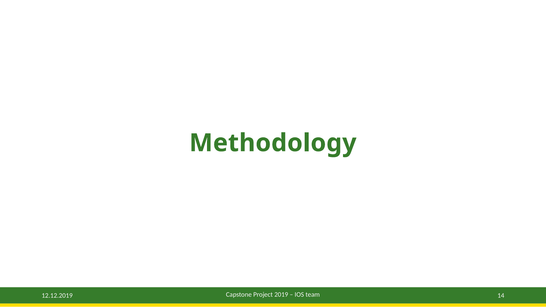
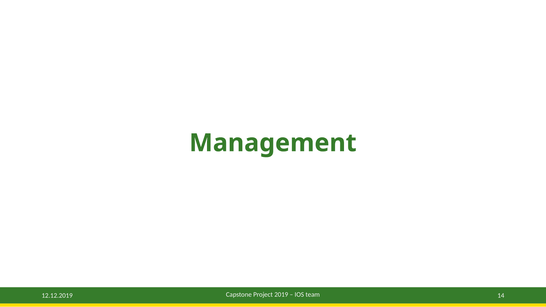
Methodology: Methodology -> Management
